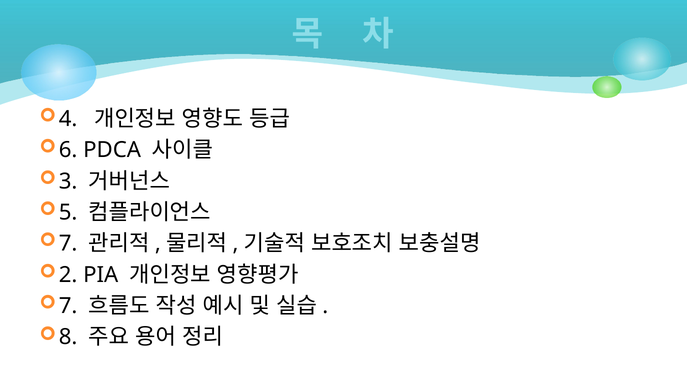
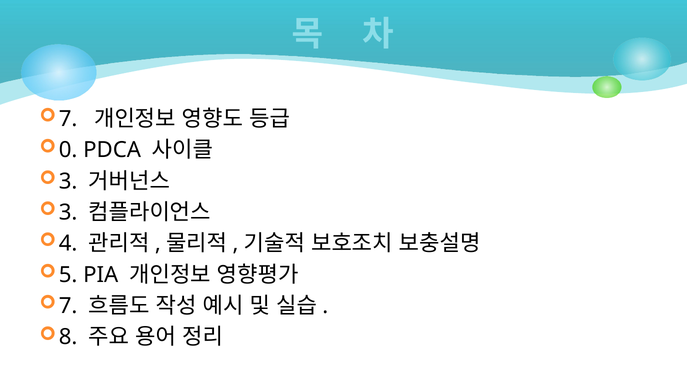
4 at (68, 119): 4 -> 7
6: 6 -> 0
5 at (68, 213): 5 -> 3
7 at (68, 244): 7 -> 4
2: 2 -> 5
